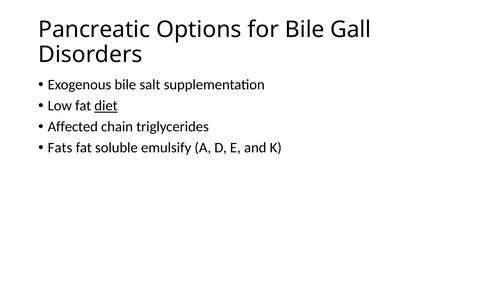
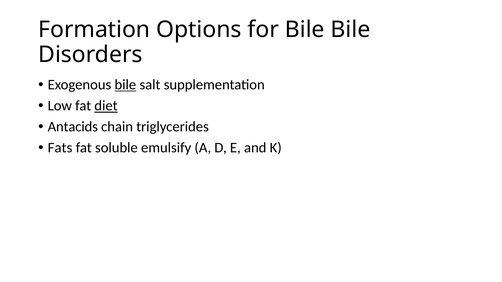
Pancreatic: Pancreatic -> Formation
Bile Gall: Gall -> Bile
bile at (125, 85) underline: none -> present
Affected: Affected -> Antacids
